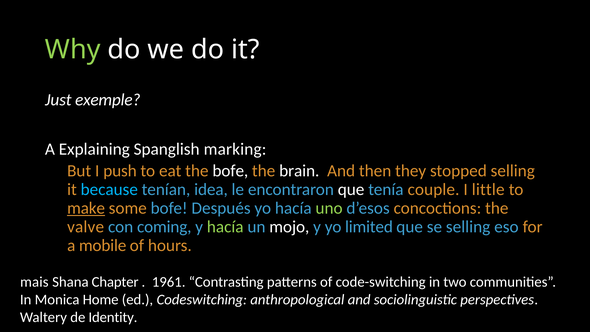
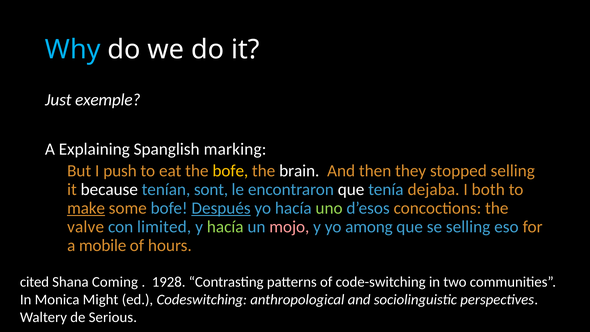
Why colour: light green -> light blue
bofe at (230, 171) colour: white -> yellow
because colour: light blue -> white
idea: idea -> sont
couple: couple -> dejaba
little: little -> both
Después underline: none -> present
coming: coming -> limited
mojo colour: white -> pink
limited: limited -> among
mais: mais -> cited
Chapter: Chapter -> Coming
1961: 1961 -> 1928
Home: Home -> Might
Identity: Identity -> Serious
